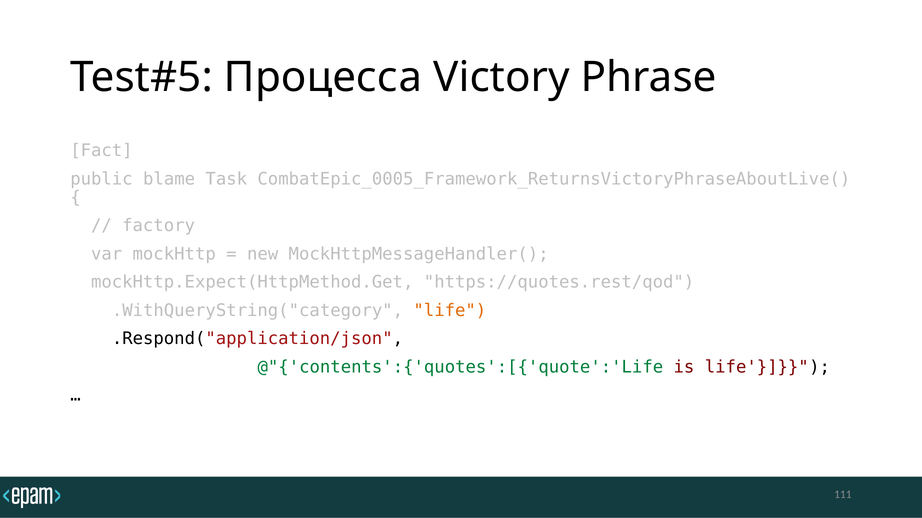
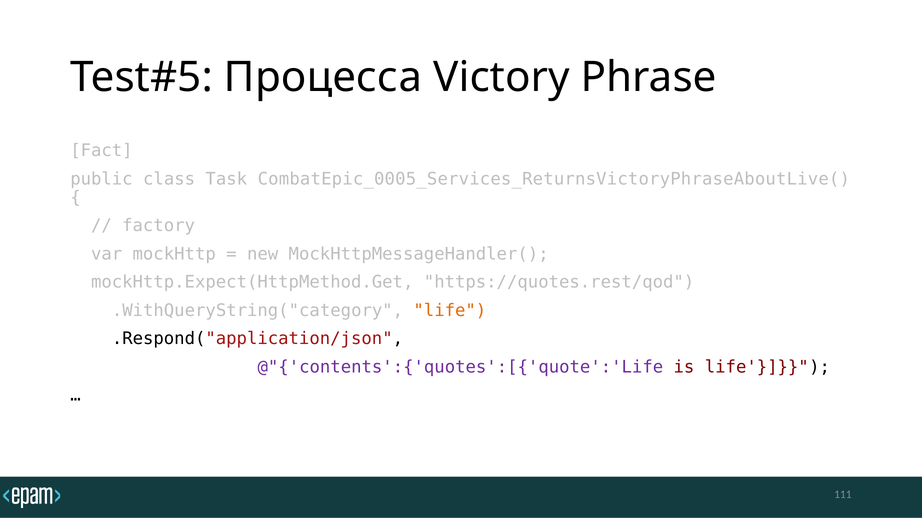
blame: blame -> class
CombatEpic_0005_Framework_ReturnsVictoryPhraseAboutLive(: CombatEpic_0005_Framework_ReturnsVictoryPhraseAboutLive( -> CombatEpic_0005_Services_ReturnsVictoryPhraseAboutLive(
@"{'contents':{'quotes':[{'quote':'Life colour: green -> purple
